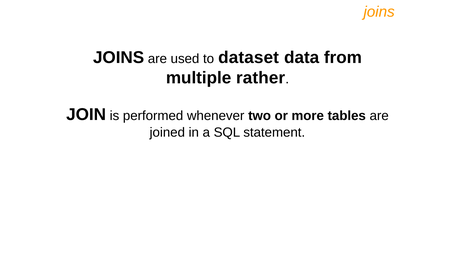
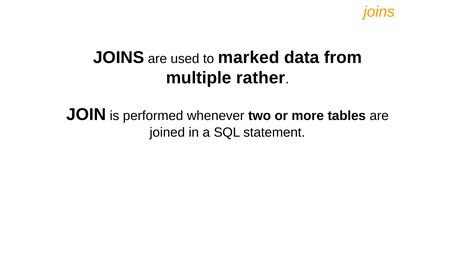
dataset: dataset -> marked
